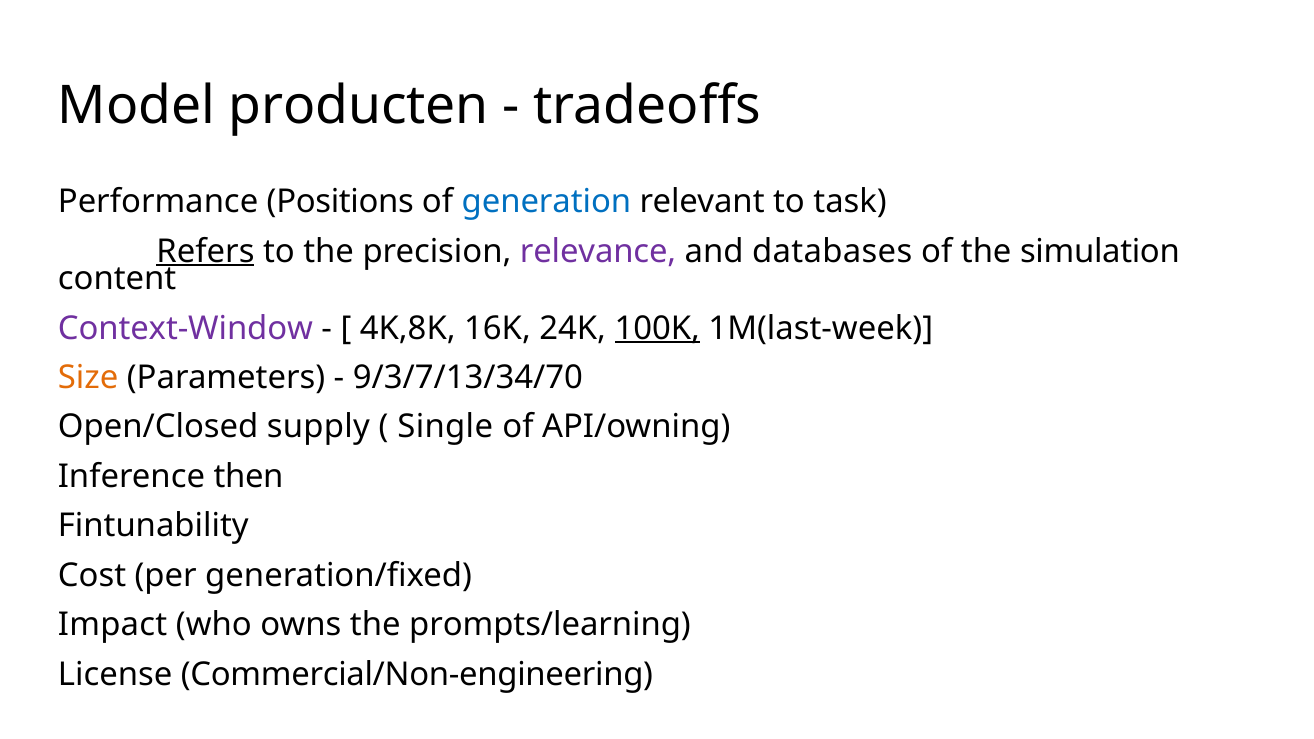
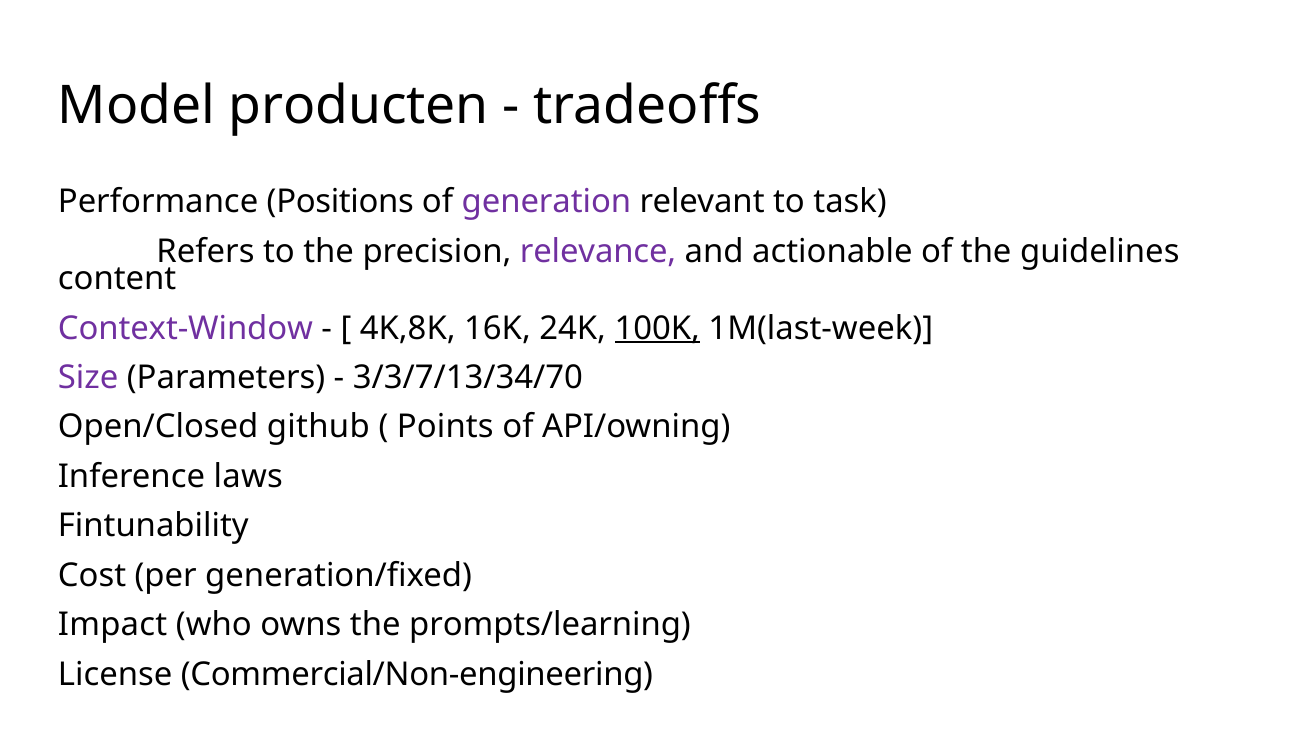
generation colour: blue -> purple
Refers underline: present -> none
databases: databases -> actionable
simulation: simulation -> guidelines
Size colour: orange -> purple
9/3/7/13/34/70: 9/3/7/13/34/70 -> 3/3/7/13/34/70
supply: supply -> github
Single: Single -> Points
then: then -> laws
